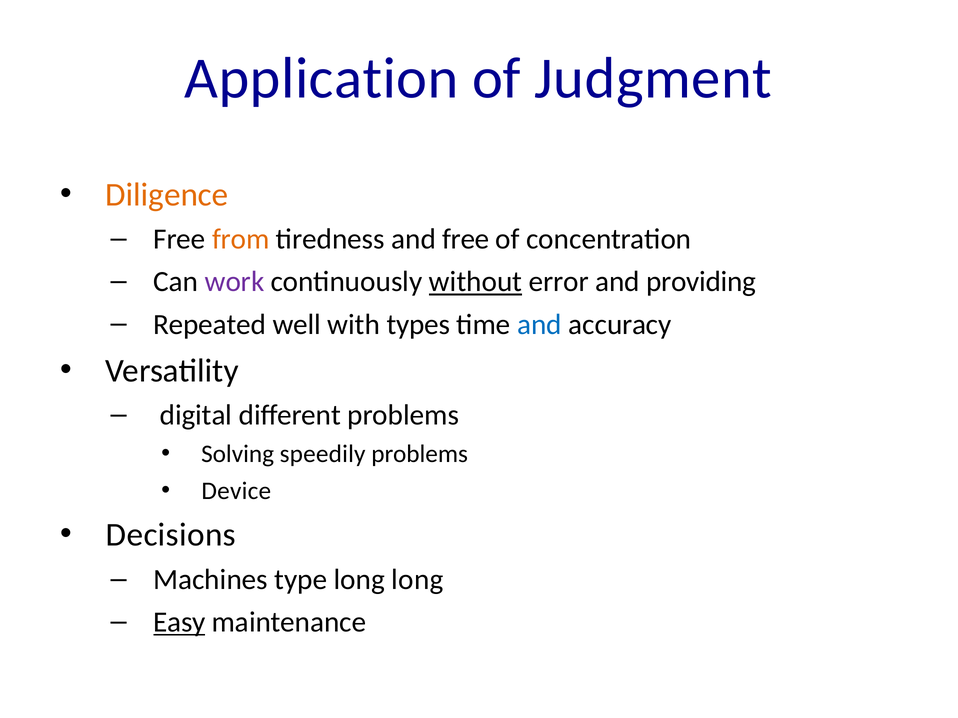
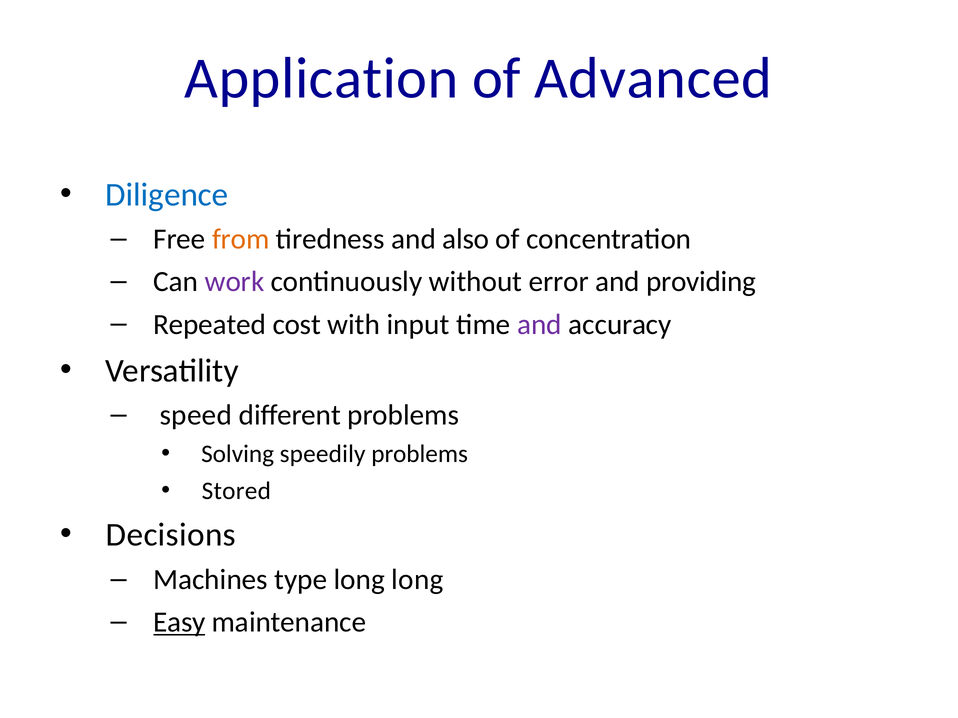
Judgment: Judgment -> Advanced
Diligence colour: orange -> blue
and free: free -> also
without underline: present -> none
well: well -> cost
types: types -> input
and at (539, 325) colour: blue -> purple
digital: digital -> speed
Device: Device -> Stored
